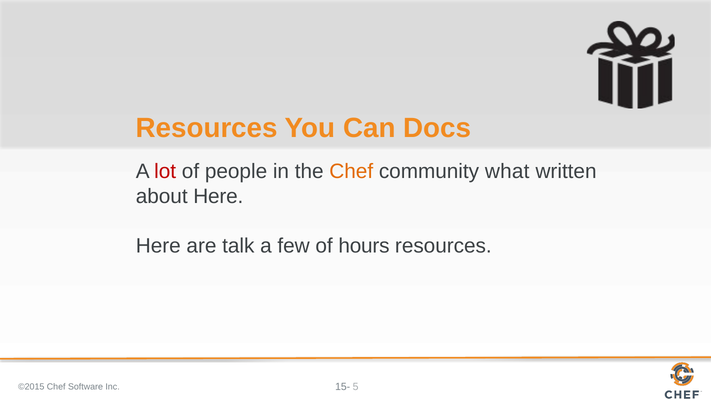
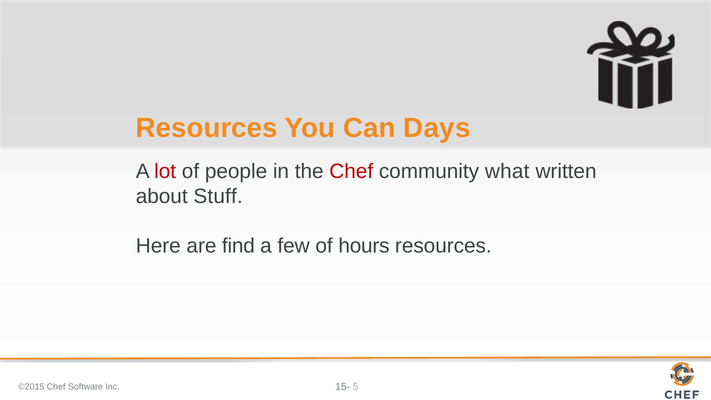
Docs: Docs -> Days
Chef at (351, 171) colour: orange -> red
about Here: Here -> Stuff
talk: talk -> find
